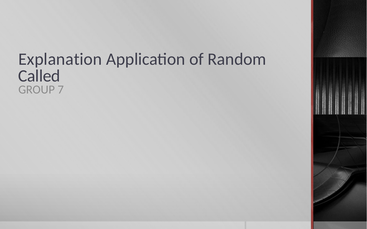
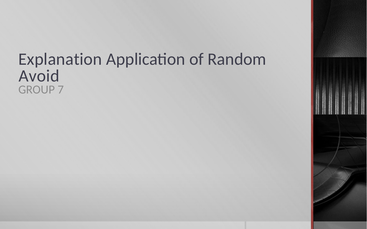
Called: Called -> Avoid
